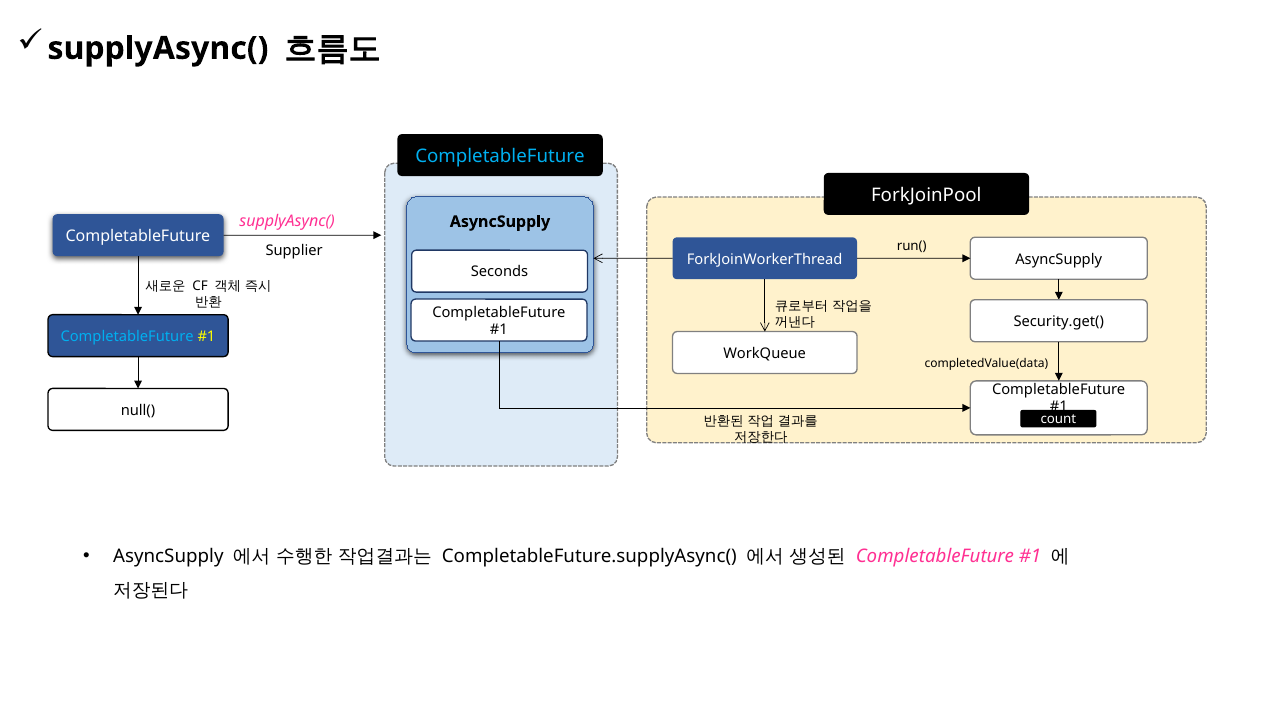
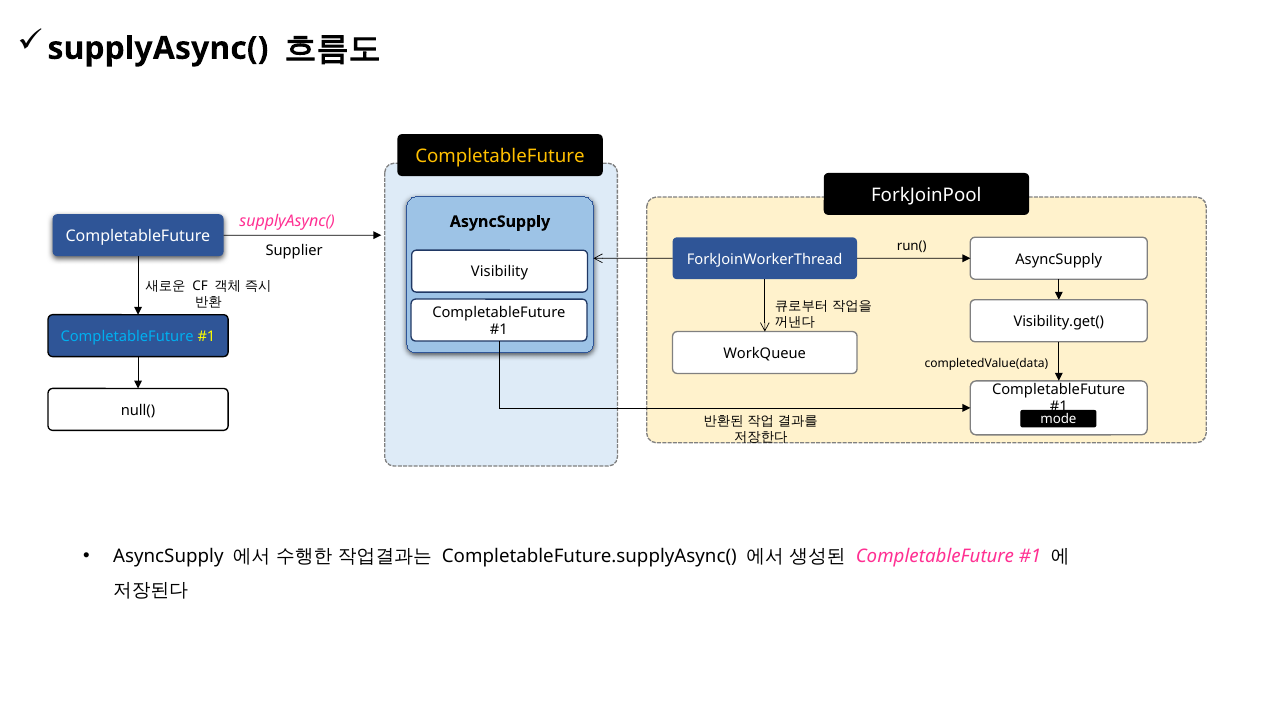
CompletableFuture at (500, 156) colour: light blue -> yellow
Seconds: Seconds -> Visibility
Security.get(: Security.get( -> Visibility.get(
count: count -> mode
